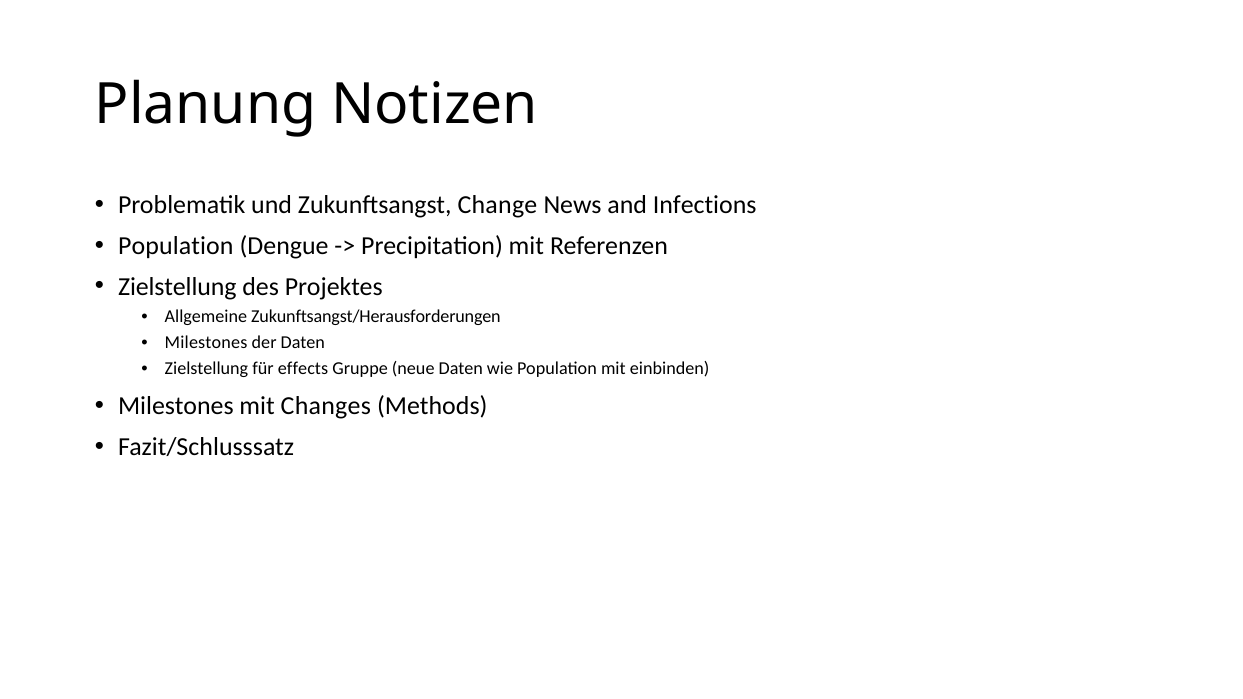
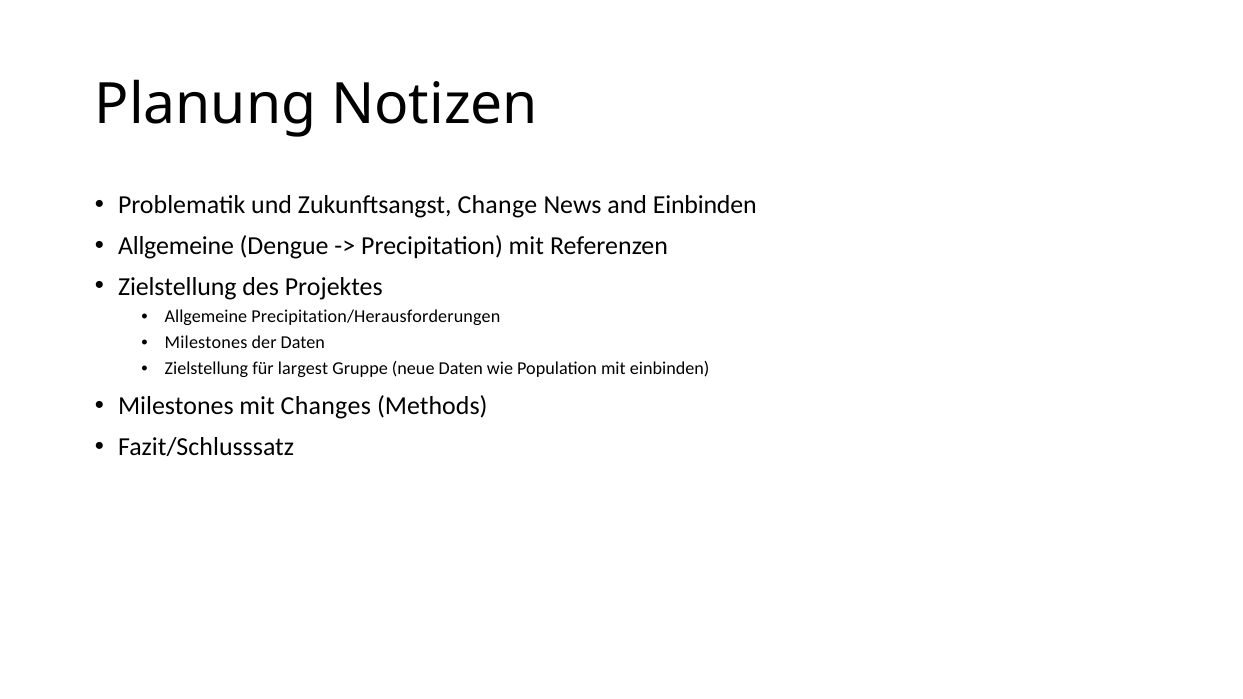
and Infections: Infections -> Einbinden
Population at (176, 246): Population -> Allgemeine
Zukunftsangst/Herausforderungen: Zukunftsangst/Herausforderungen -> Precipitation/Herausforderungen
effects: effects -> largest
